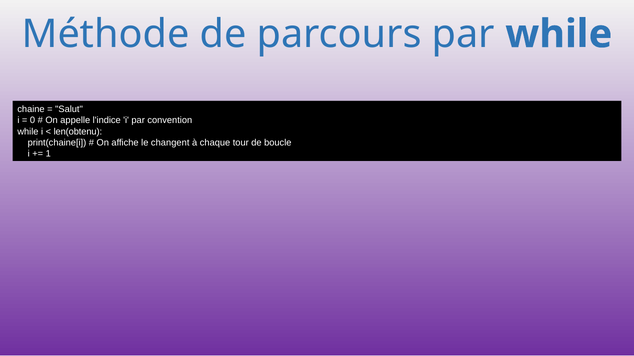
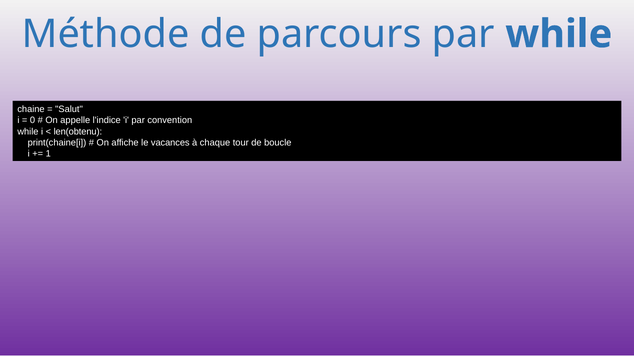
changent: changent -> vacances
